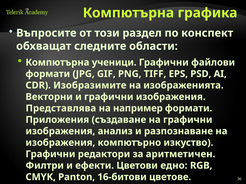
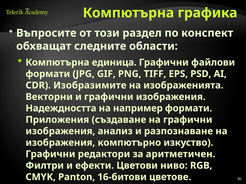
ученици: ученици -> единица
Представлява: Представлява -> Надеждността
едно: едно -> ниво
